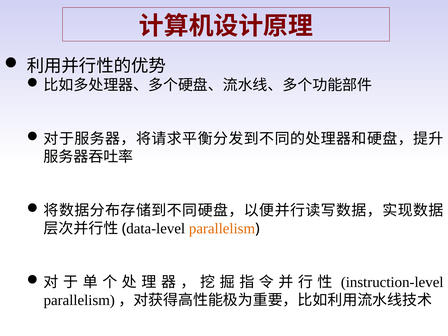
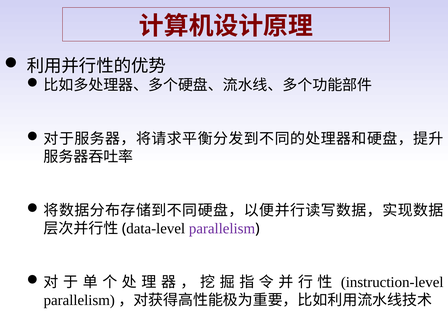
parallelism colour: orange -> purple
